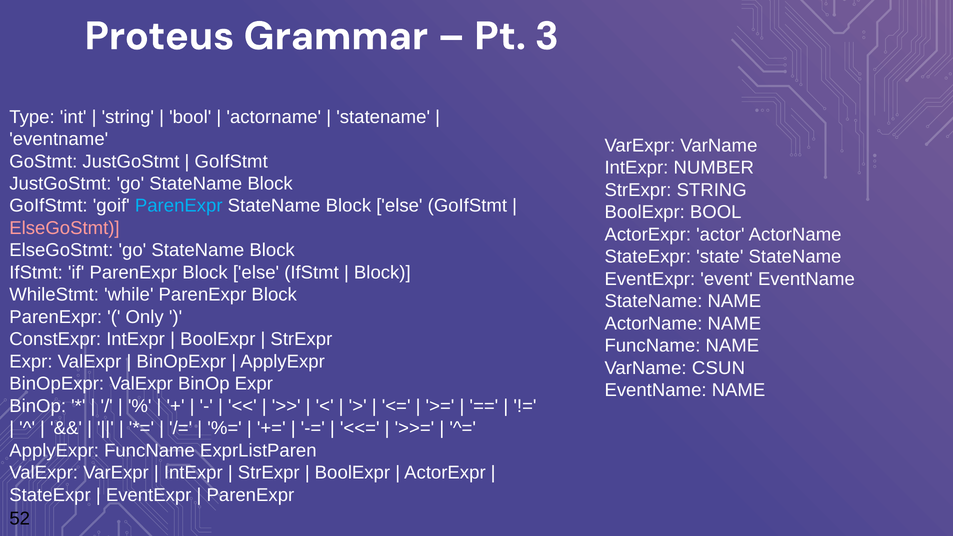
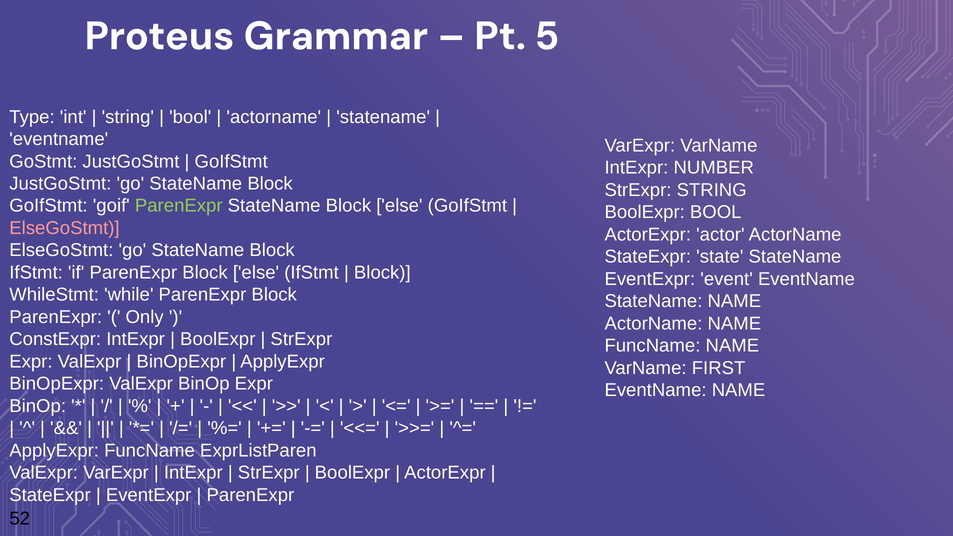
3: 3 -> 5
ParenExpr at (179, 206) colour: light blue -> light green
CSUN: CSUN -> FIRST
